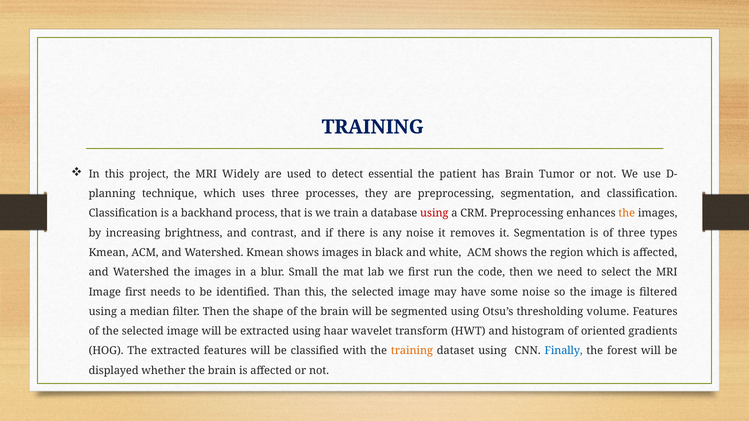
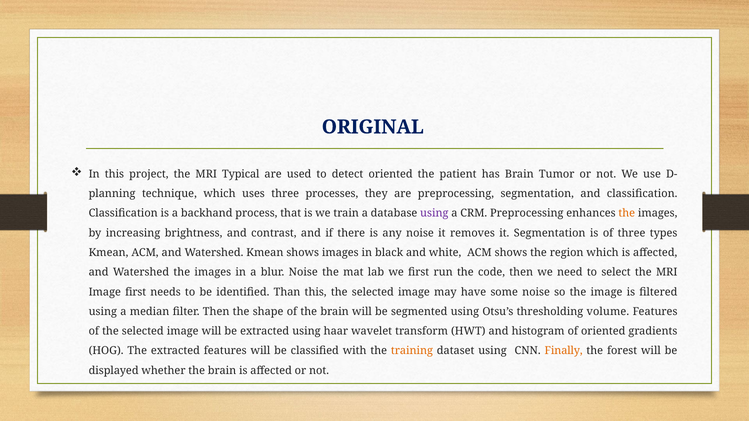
TRAINING at (373, 127): TRAINING -> ORIGINAL
Widely: Widely -> Typical
detect essential: essential -> oriented
using at (434, 214) colour: red -> purple
blur Small: Small -> Noise
Finally colour: blue -> orange
